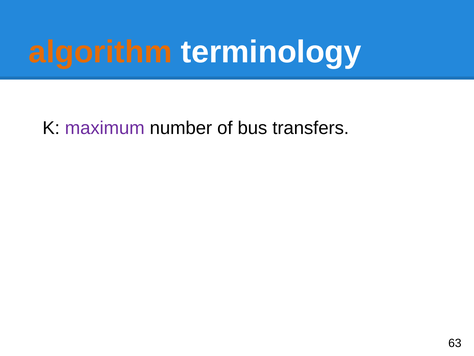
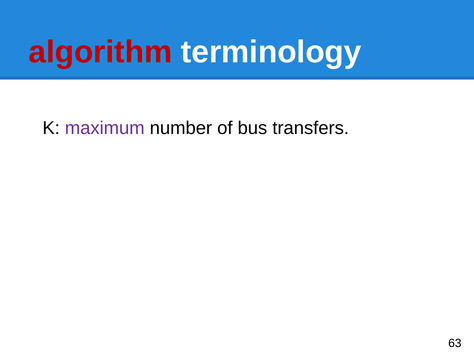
algorithm colour: orange -> red
